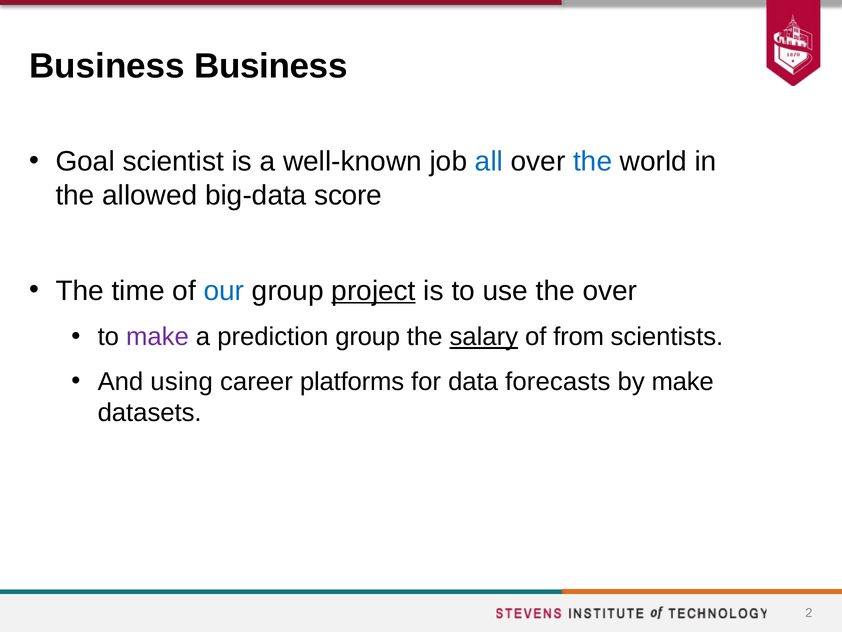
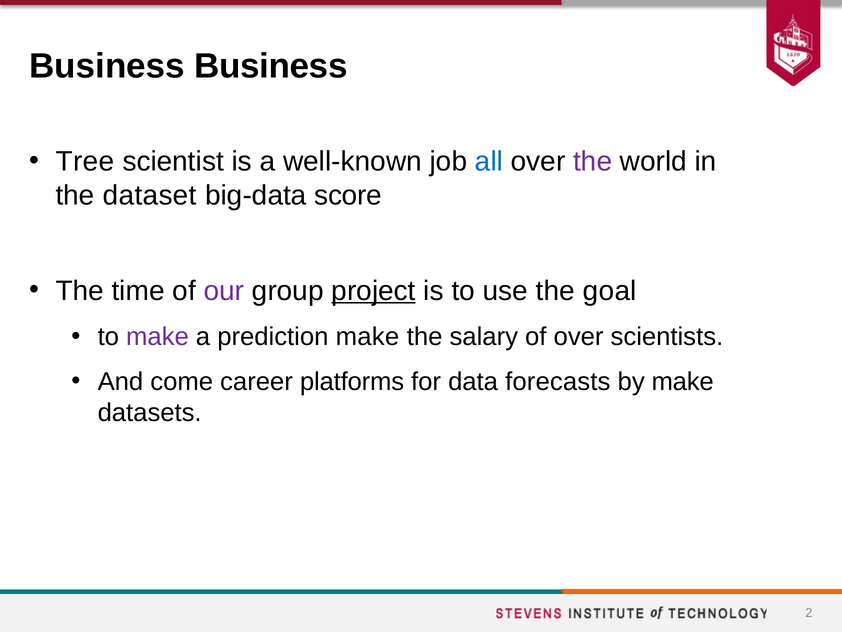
Goal: Goal -> Tree
the at (593, 161) colour: blue -> purple
allowed: allowed -> dataset
our colour: blue -> purple
the over: over -> goal
prediction group: group -> make
salary underline: present -> none
of from: from -> over
using: using -> come
